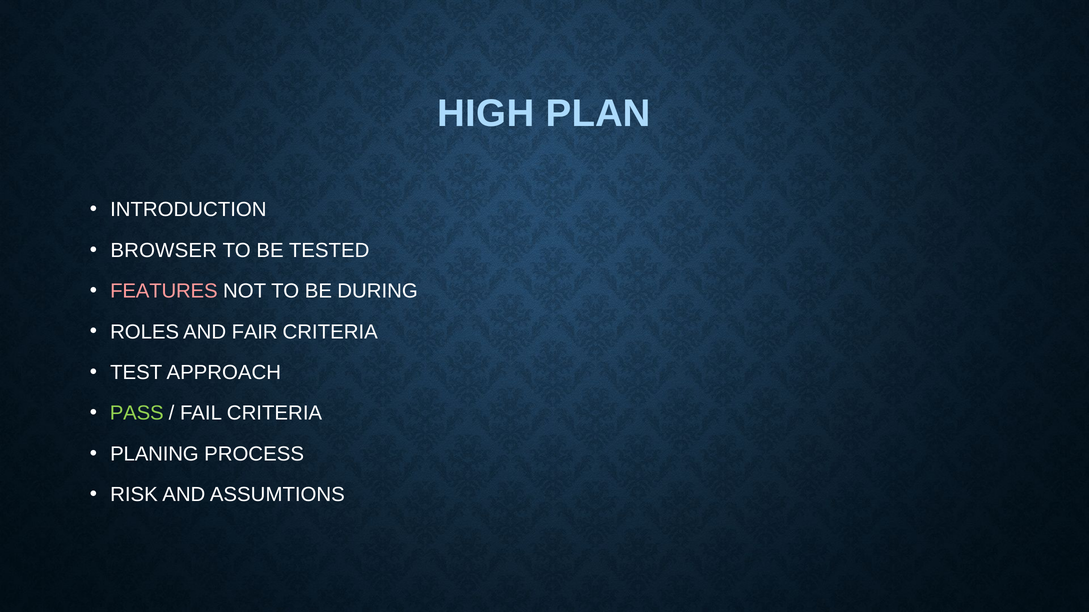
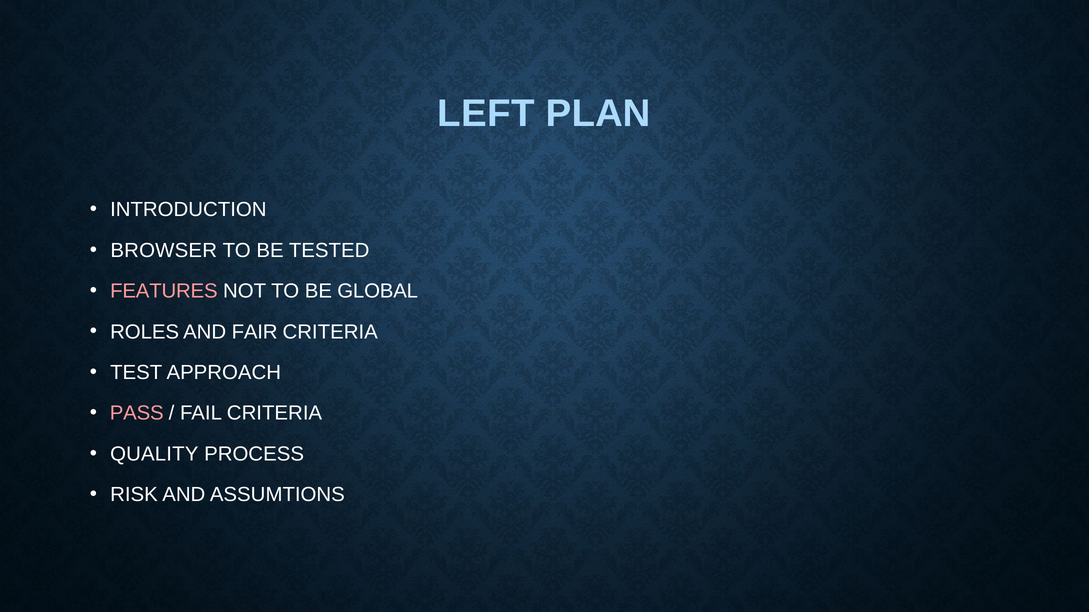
HIGH: HIGH -> LEFT
DURING: DURING -> GLOBAL
PASS colour: light green -> pink
PLANING: PLANING -> QUALITY
